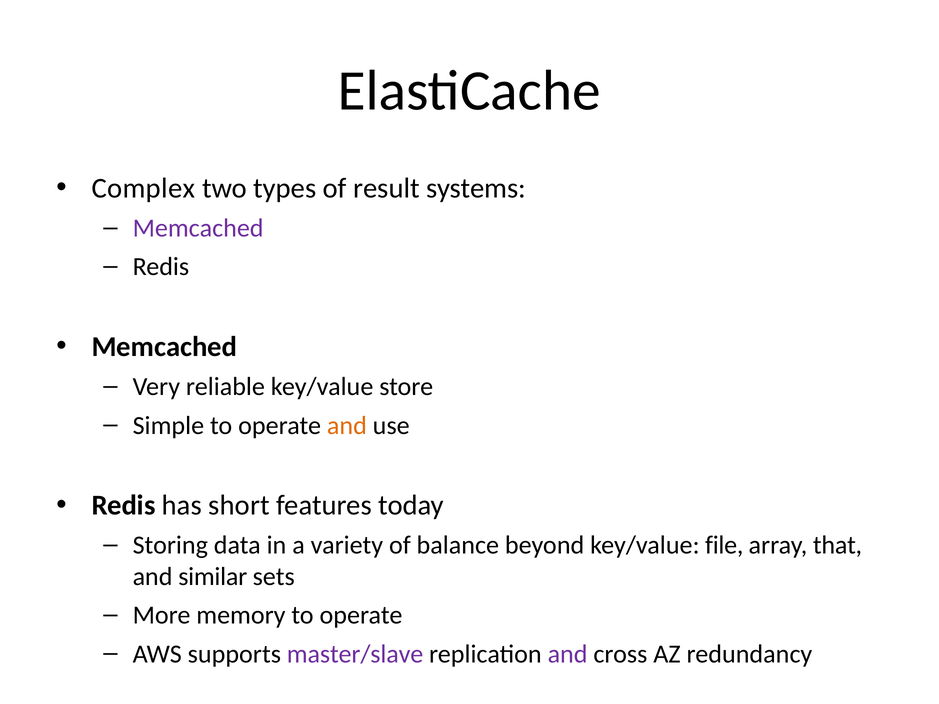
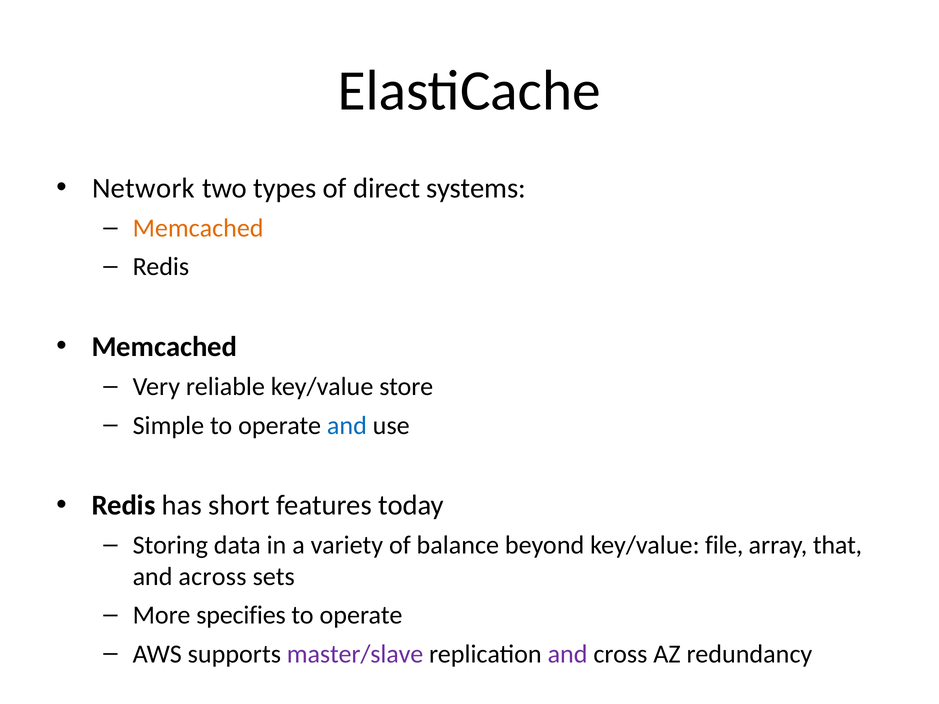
Complex: Complex -> Network
result: result -> direct
Memcached at (198, 228) colour: purple -> orange
and at (347, 426) colour: orange -> blue
similar: similar -> across
memory: memory -> specifies
